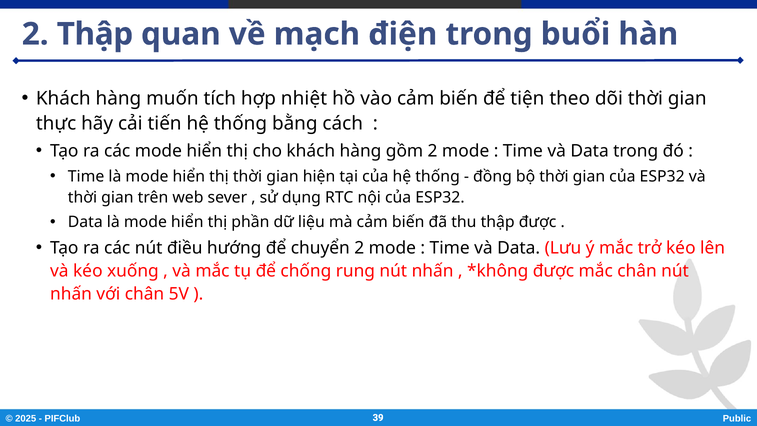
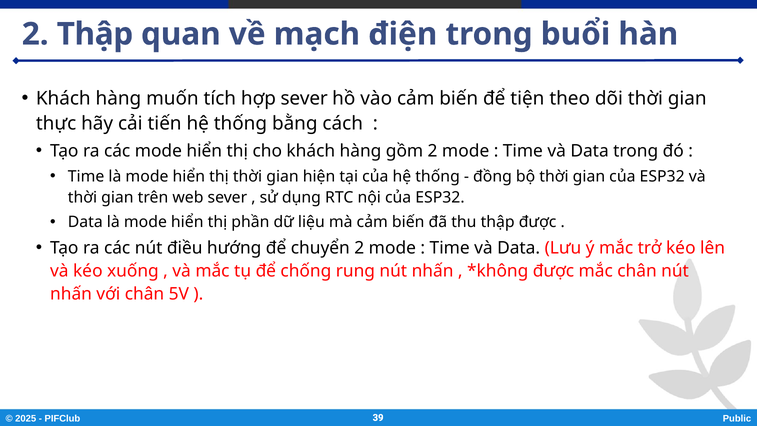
hợp nhiệt: nhiệt -> sever
